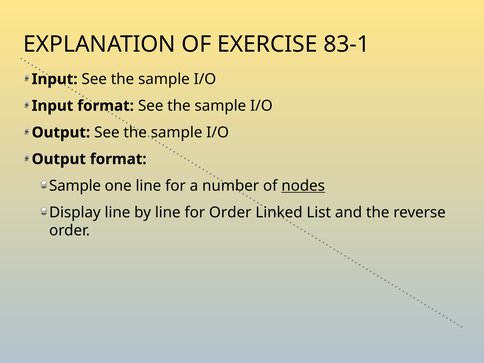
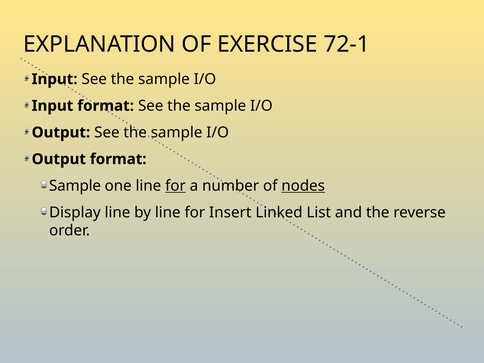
83-1: 83-1 -> 72-1
for at (176, 186) underline: none -> present
for Order: Order -> Insert
